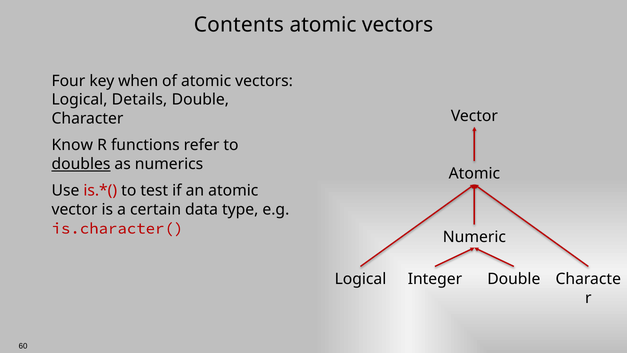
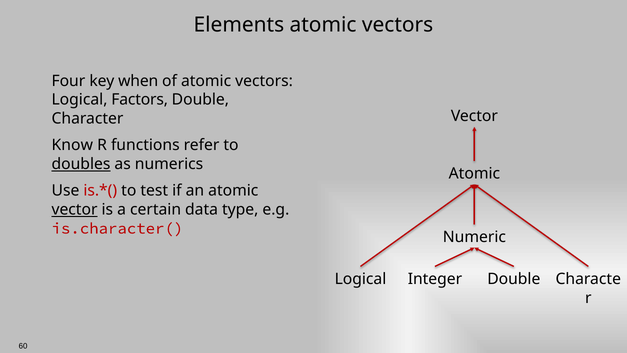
Contents: Contents -> Elements
Details: Details -> Factors
vector at (75, 209) underline: none -> present
